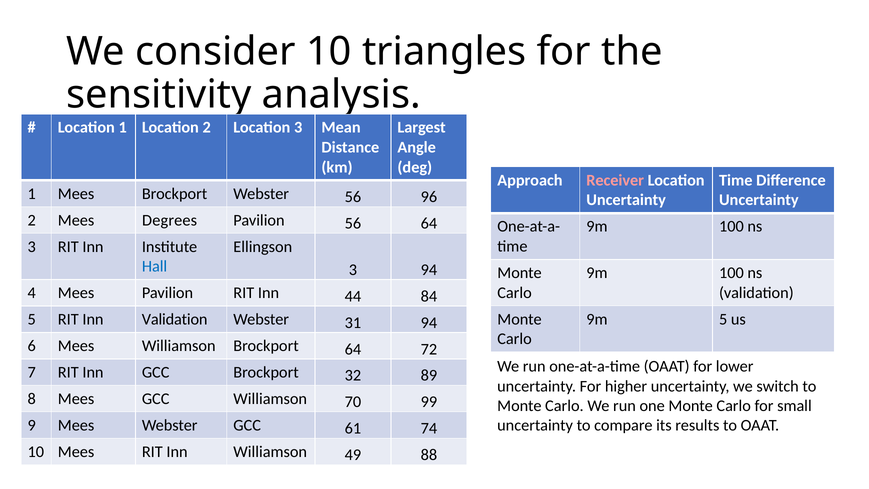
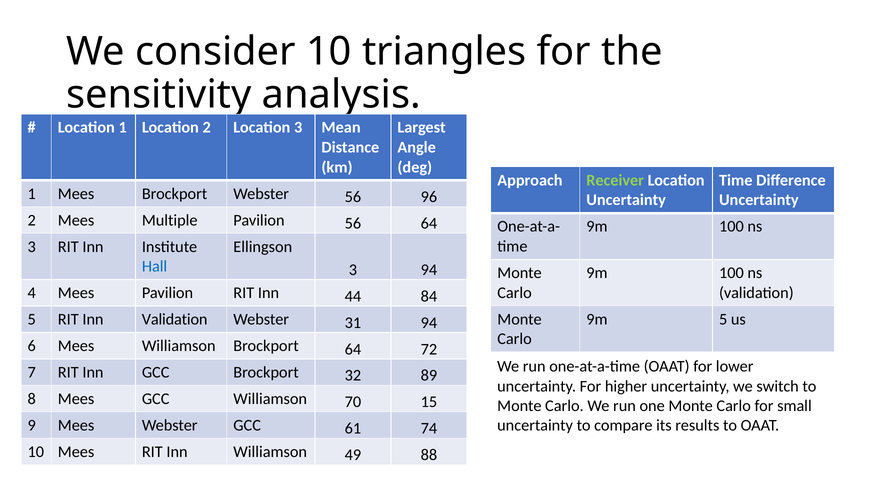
Receiver colour: pink -> light green
Degrees: Degrees -> Multiple
99: 99 -> 15
